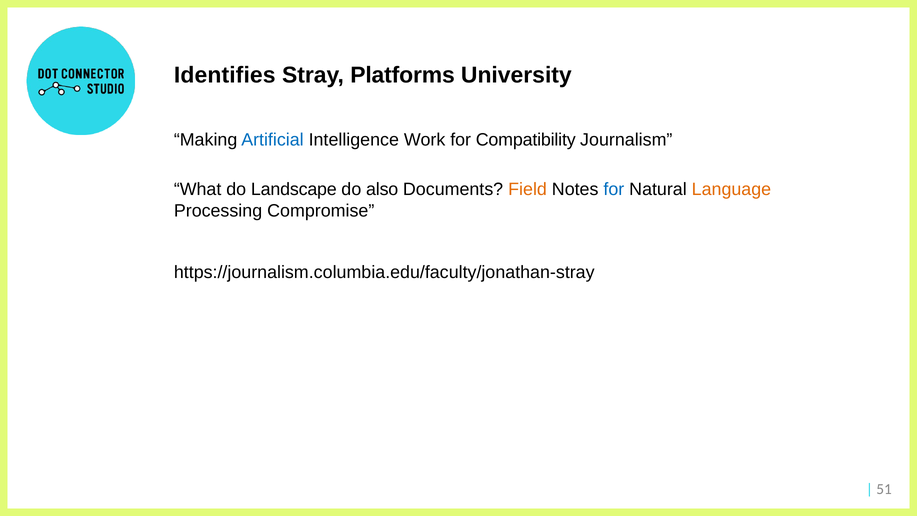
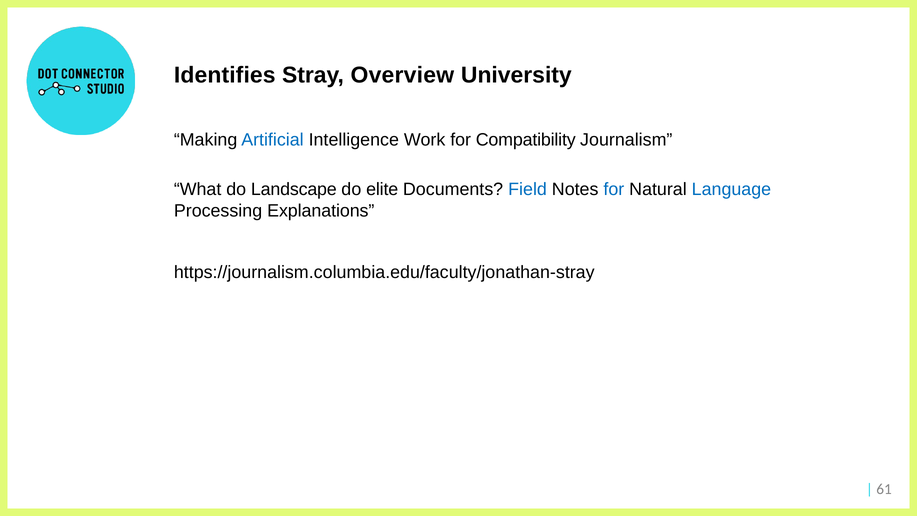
Platforms: Platforms -> Overview
also: also -> elite
Field colour: orange -> blue
Language colour: orange -> blue
Compromise: Compromise -> Explanations
51: 51 -> 61
